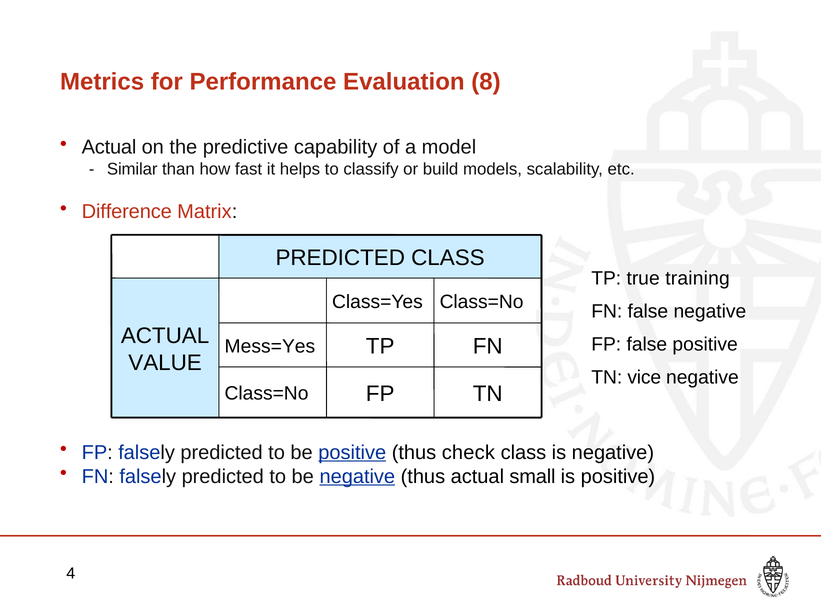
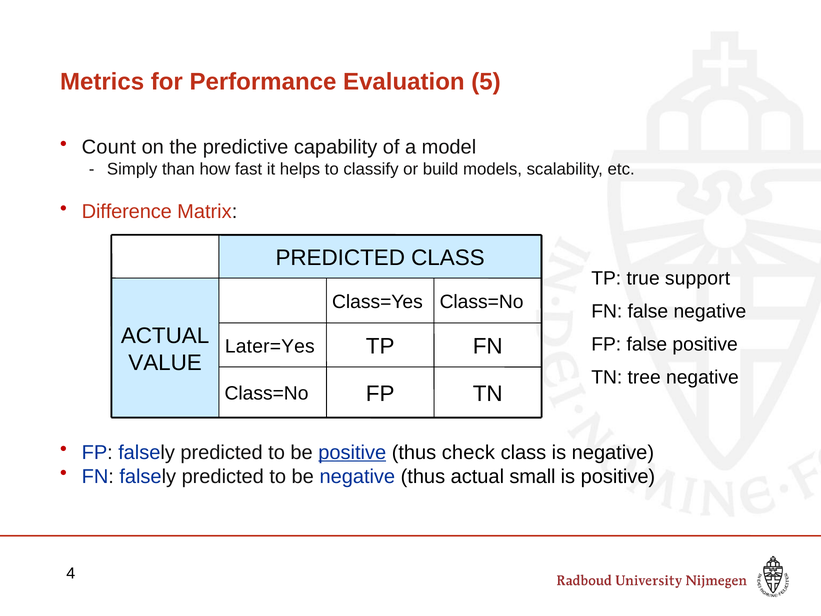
8: 8 -> 5
Actual at (109, 147): Actual -> Count
Similar: Similar -> Simply
training: training -> support
Mess=Yes: Mess=Yes -> Later=Yes
vice: vice -> tree
negative at (357, 476) underline: present -> none
